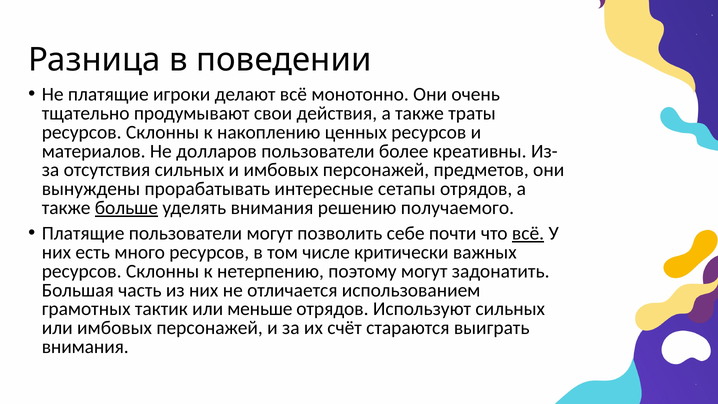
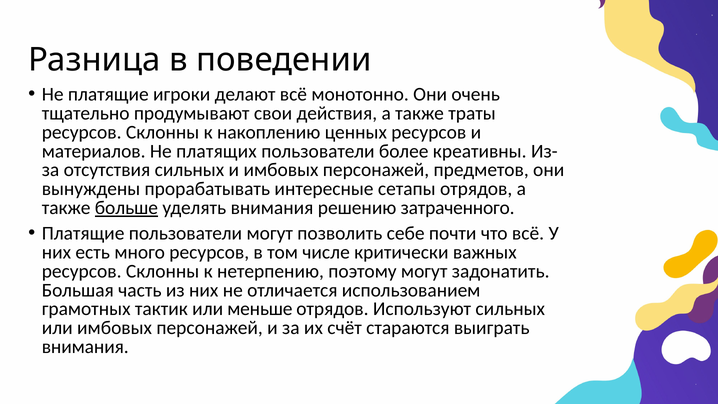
долларов: долларов -> платящих
получаемого: получаемого -> затраченного
всё at (528, 233) underline: present -> none
